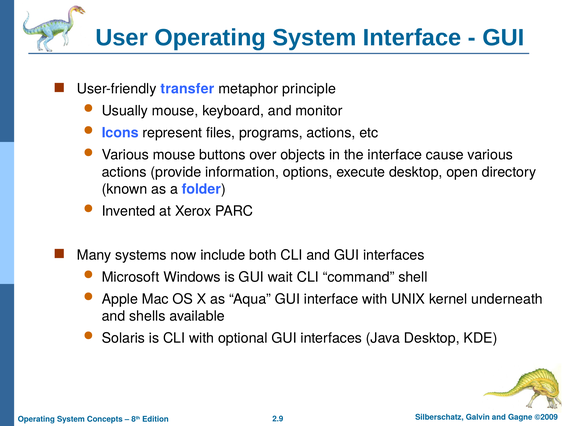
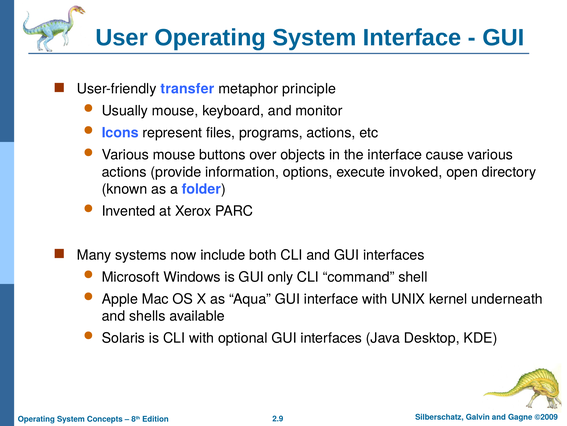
execute desktop: desktop -> invoked
wait: wait -> only
